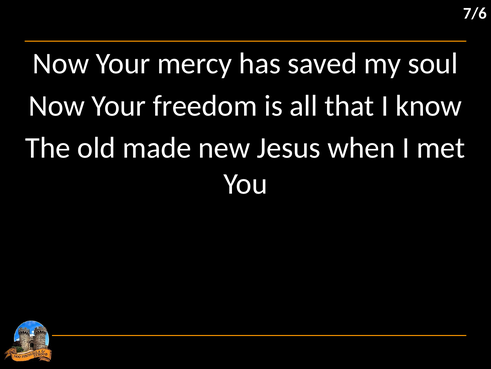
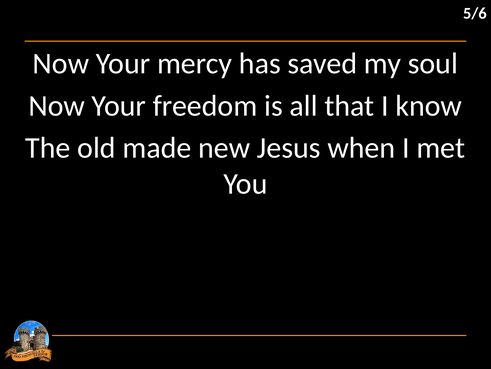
7/6: 7/6 -> 5/6
